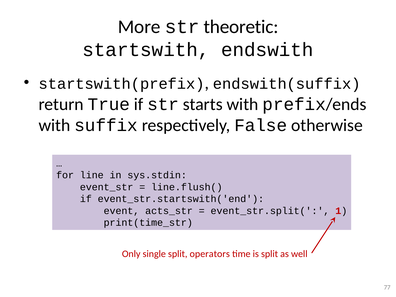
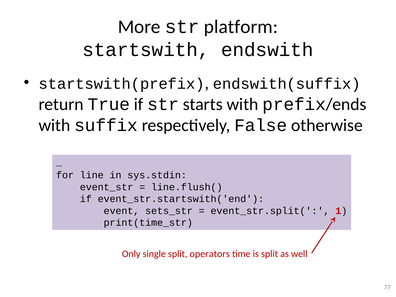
theoretic: theoretic -> platform
acts_str: acts_str -> sets_str
